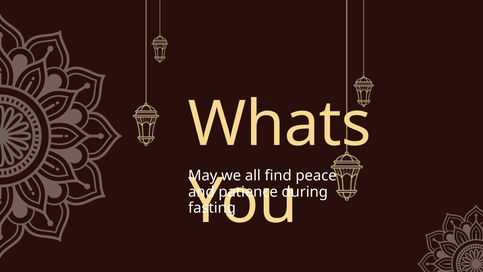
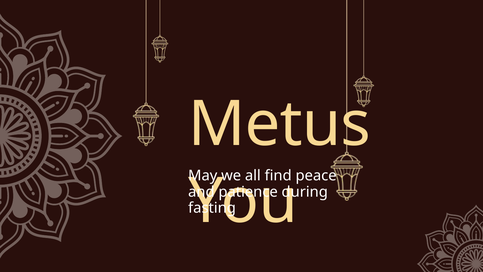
Whats: Whats -> Metus
